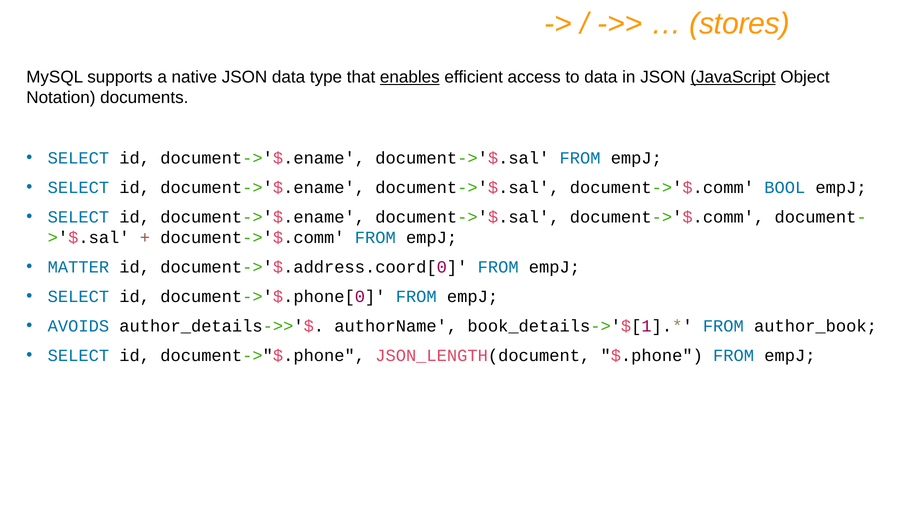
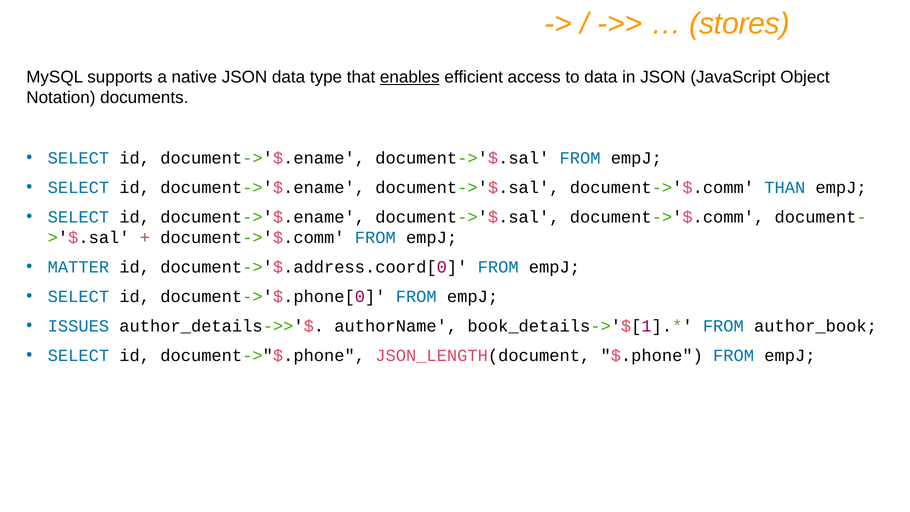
JavaScript underline: present -> none
BOOL: BOOL -> THAN
AVOIDS: AVOIDS -> ISSUES
